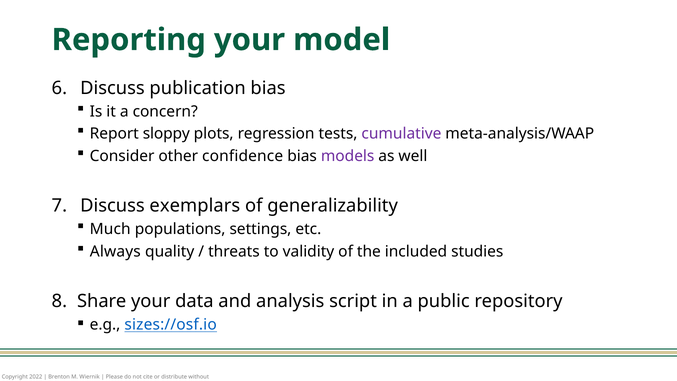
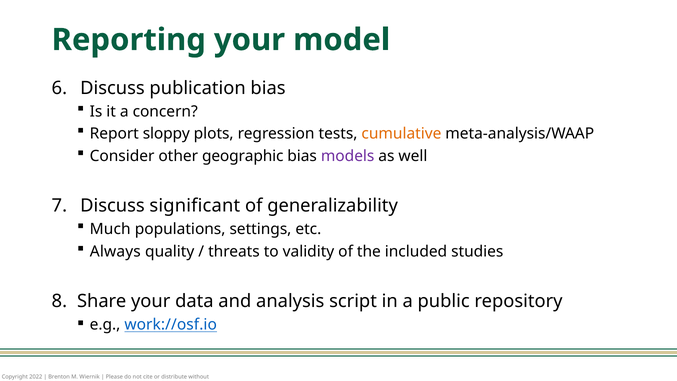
cumulative colour: purple -> orange
confidence: confidence -> geographic
exemplars: exemplars -> significant
sizes://osf.io: sizes://osf.io -> work://osf.io
